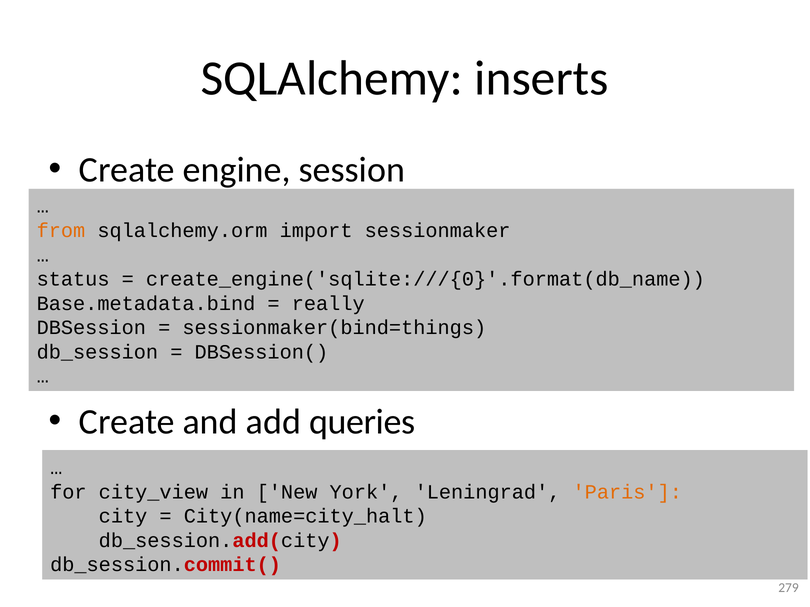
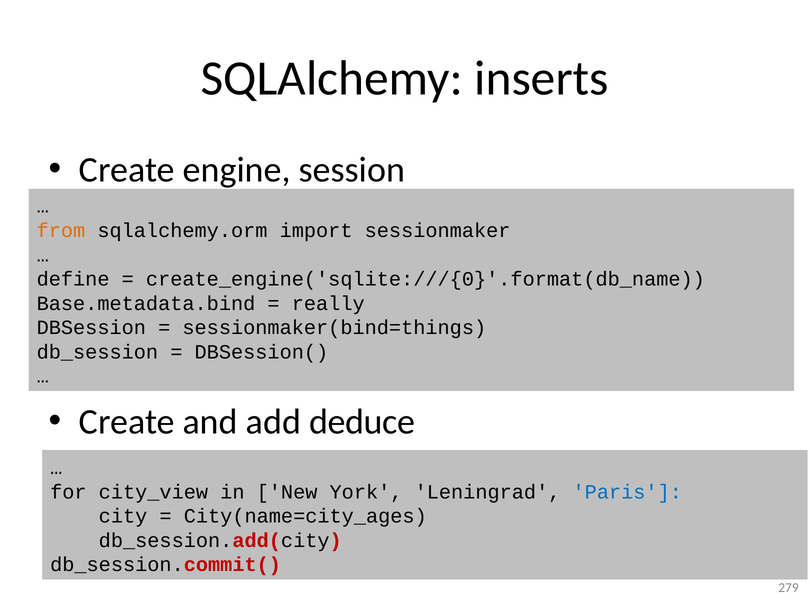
status: status -> define
queries: queries -> deduce
Paris colour: orange -> blue
City(name=city_halt: City(name=city_halt -> City(name=city_ages
